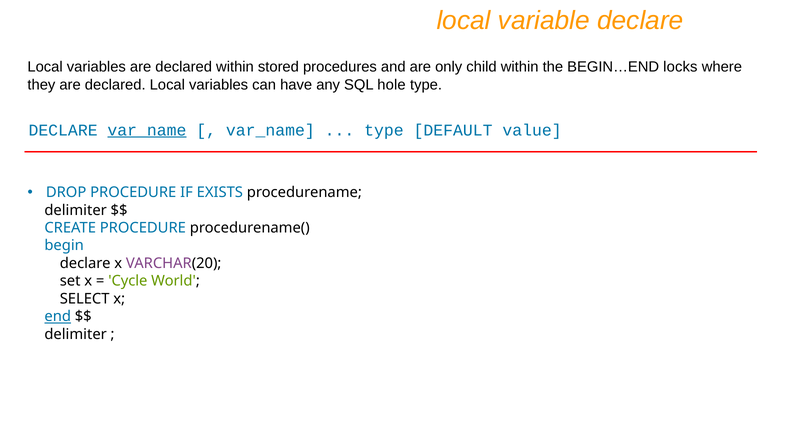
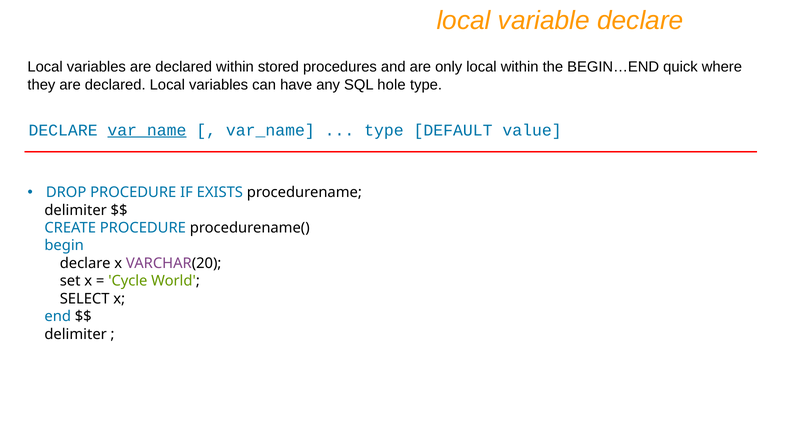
only child: child -> local
locks: locks -> quick
end underline: present -> none
